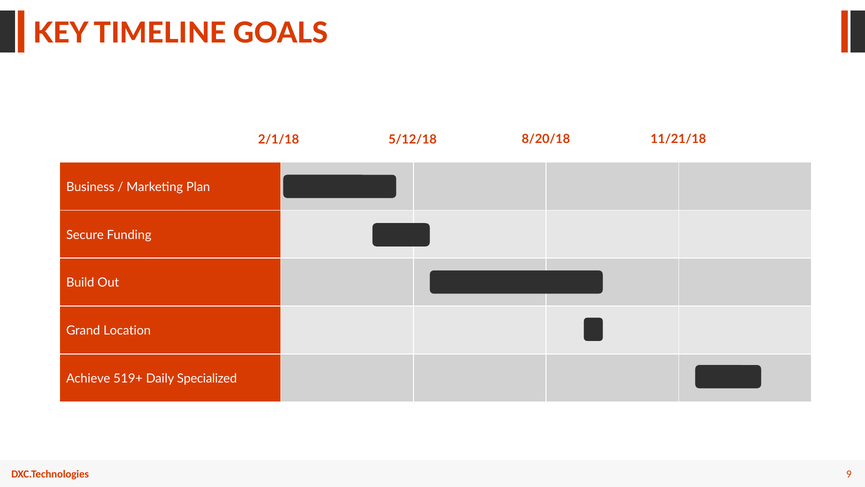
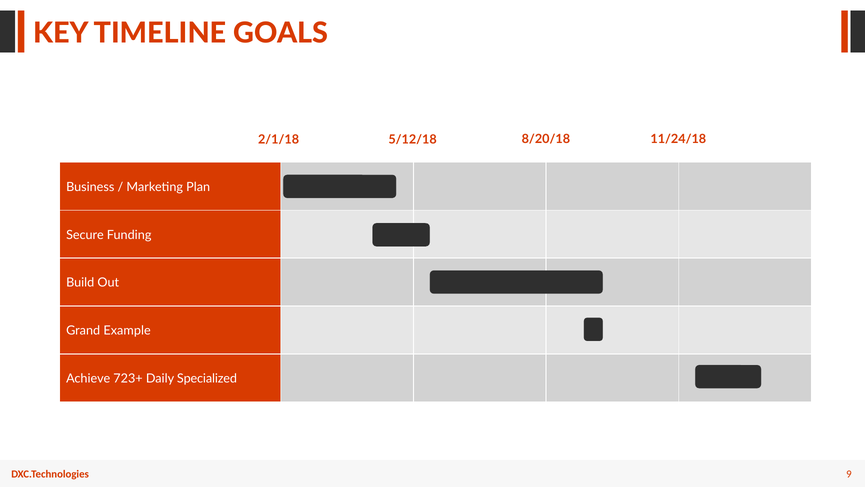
11/21/18: 11/21/18 -> 11/24/18
Location: Location -> Example
519+: 519+ -> 723+
